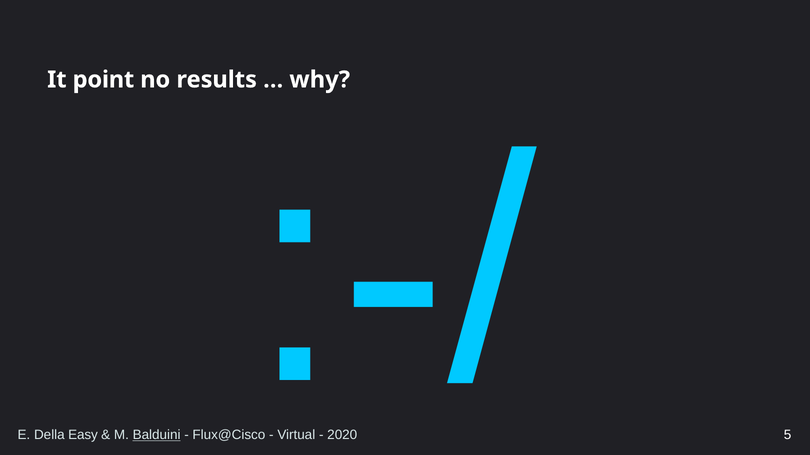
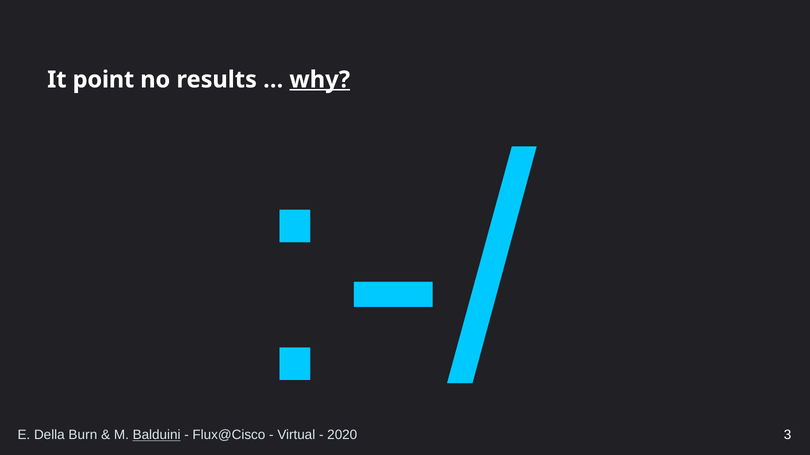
why underline: none -> present
Easy: Easy -> Burn
5: 5 -> 3
